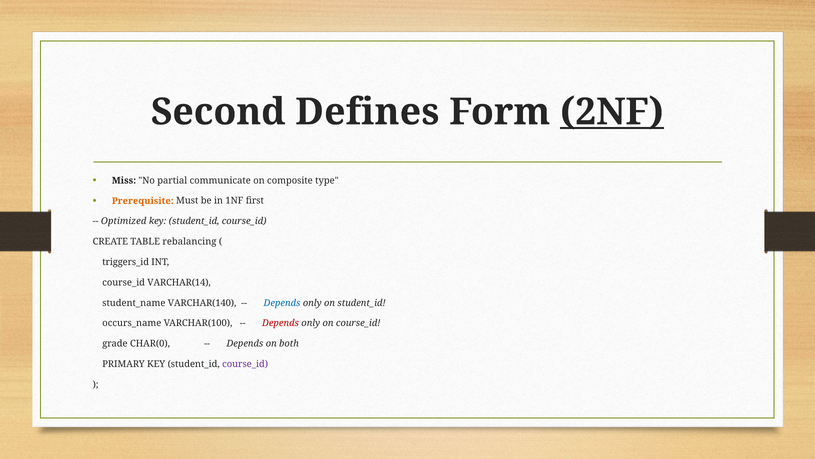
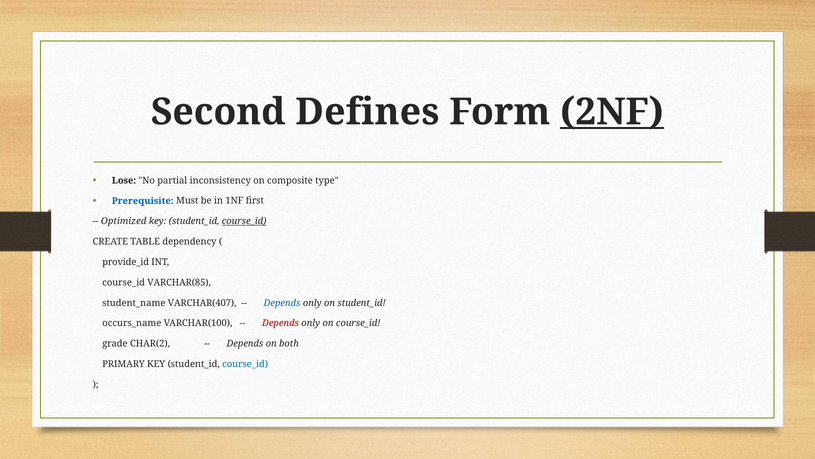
Miss: Miss -> Lose
communicate: communicate -> inconsistency
Prerequisite colour: orange -> blue
course_id at (244, 221) underline: none -> present
rebalancing: rebalancing -> dependency
triggers_id: triggers_id -> provide_id
VARCHAR(14: VARCHAR(14 -> VARCHAR(85
VARCHAR(140: VARCHAR(140 -> VARCHAR(407
CHAR(0: CHAR(0 -> CHAR(2
course_id at (245, 364) colour: purple -> blue
